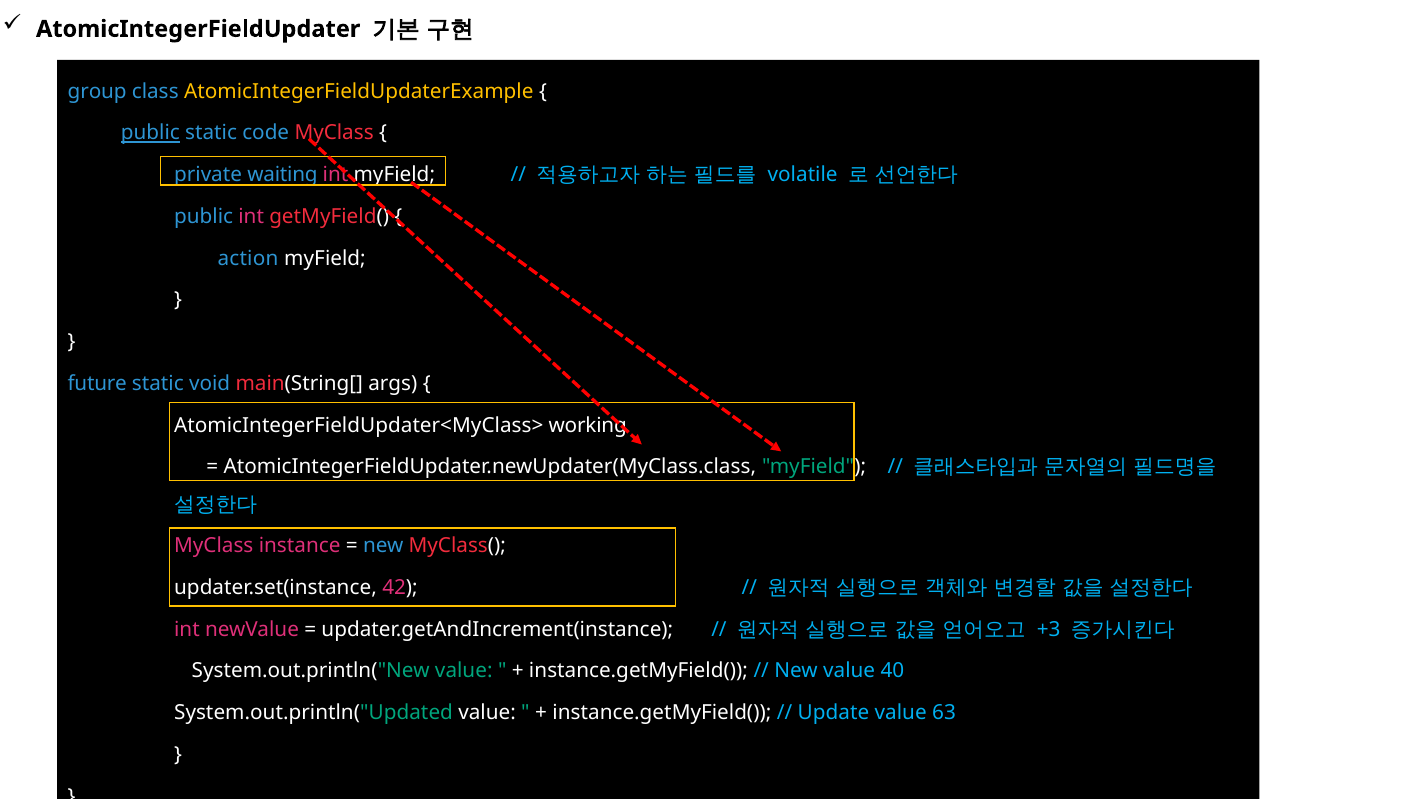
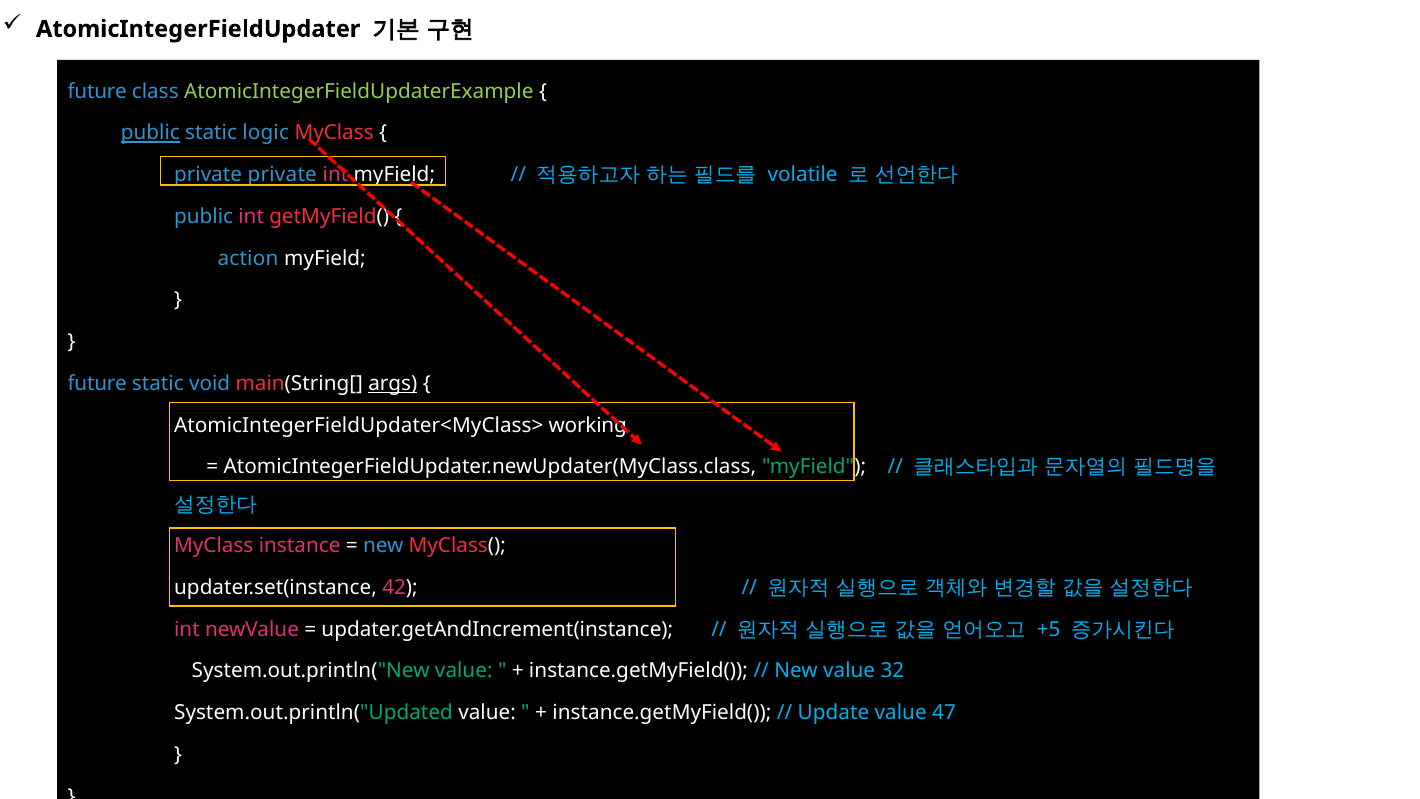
group at (97, 91): group -> future
AtomicIntegerFieldUpdaterExample colour: yellow -> light green
code: code -> logic
private waiting: waiting -> private
args underline: none -> present
+3: +3 -> +5
40: 40 -> 32
63: 63 -> 47
